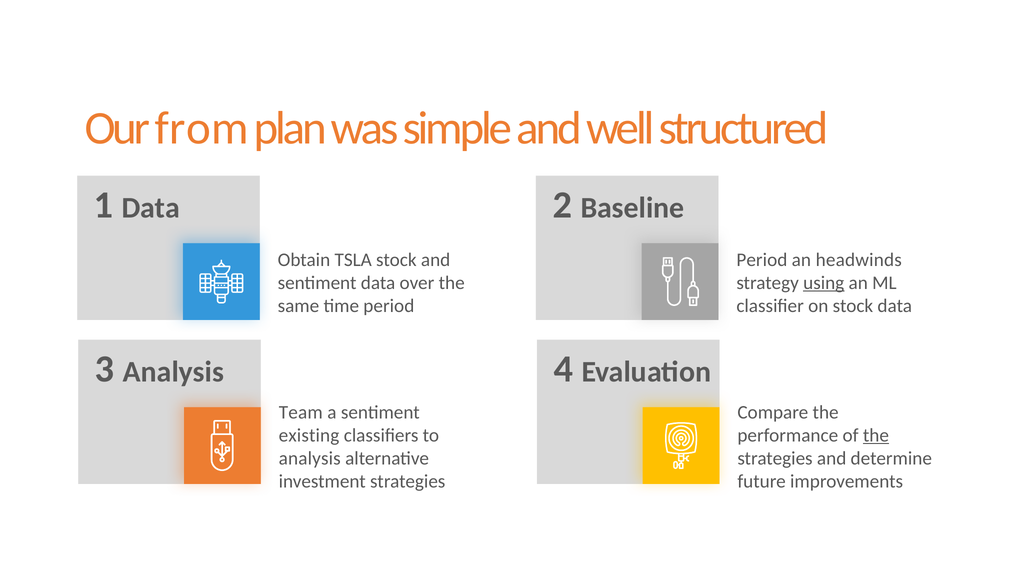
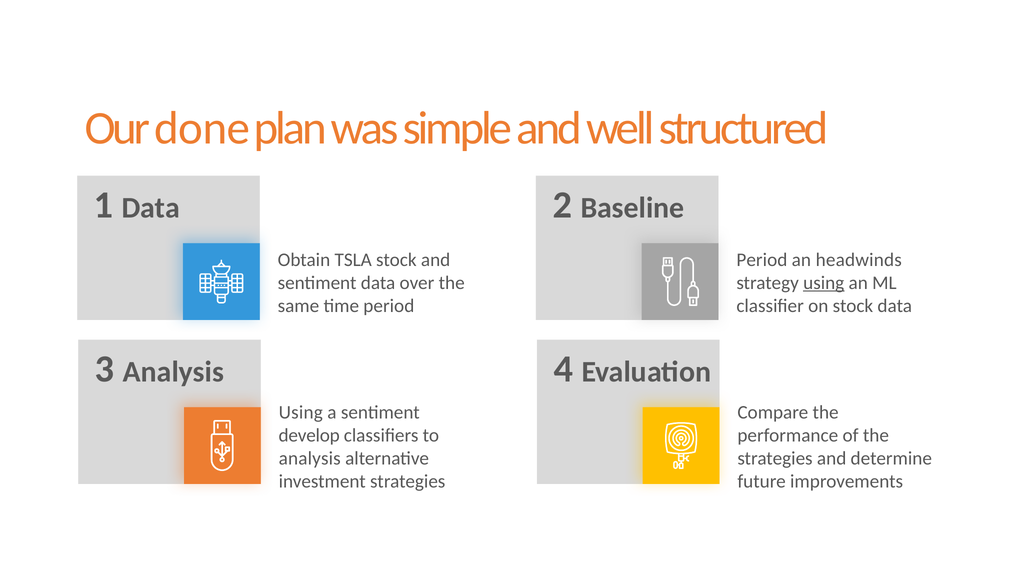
from: from -> done
Team at (301, 412): Team -> Using
existing: existing -> develop
the at (876, 435) underline: present -> none
